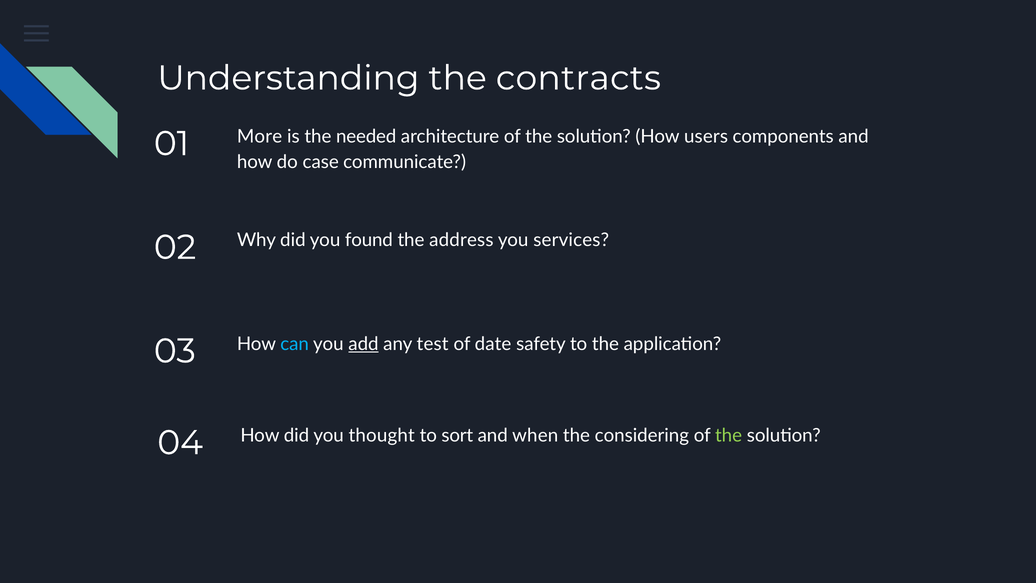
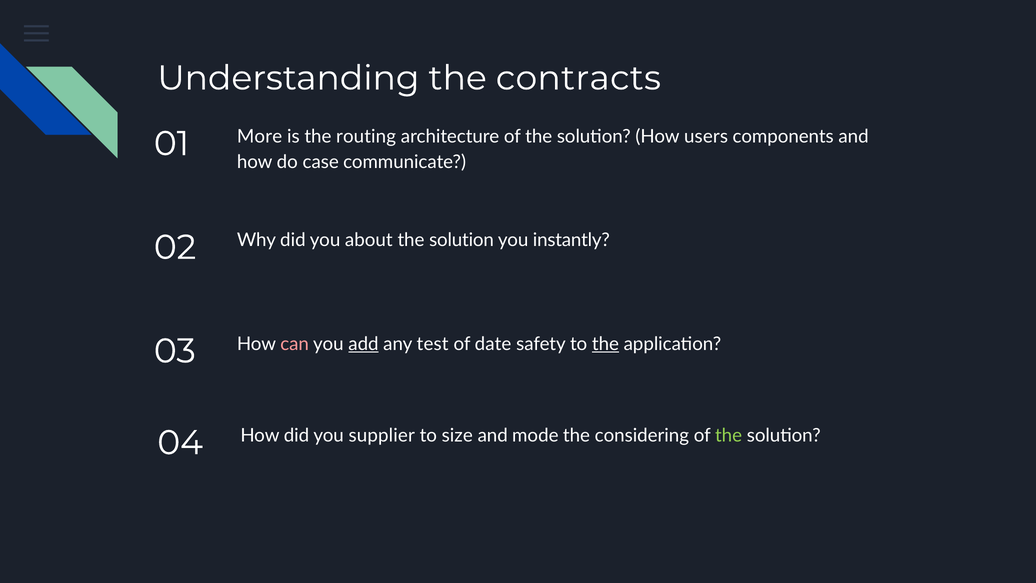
needed: needed -> routing
found: found -> about
address at (461, 240): address -> solution
services: services -> instantly
can colour: light blue -> pink
the at (605, 344) underline: none -> present
thought: thought -> supplier
sort: sort -> size
when: when -> mode
